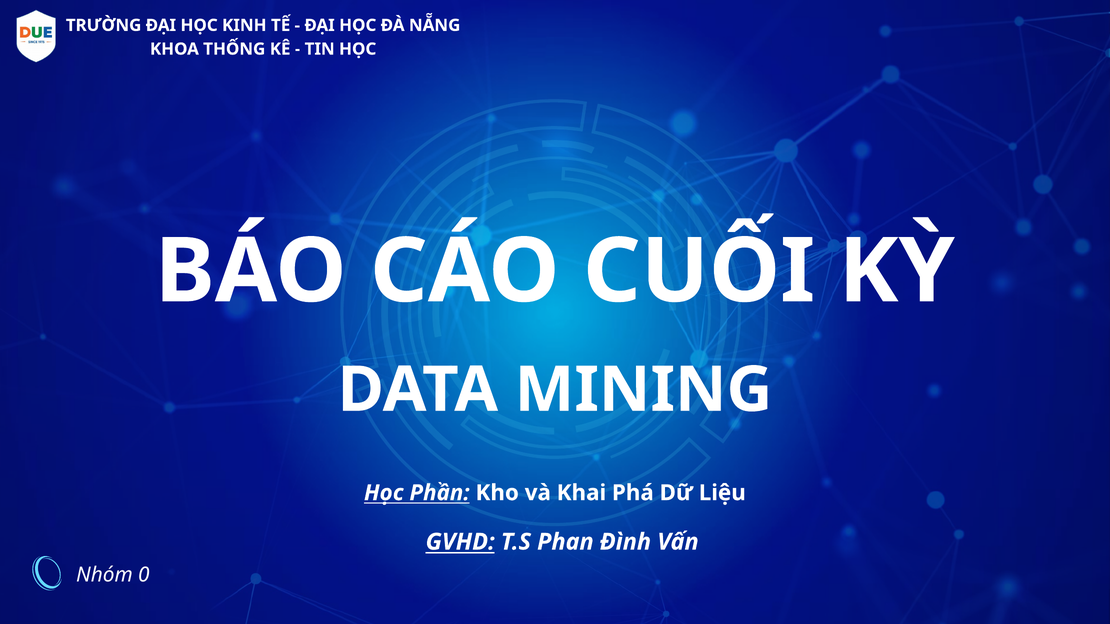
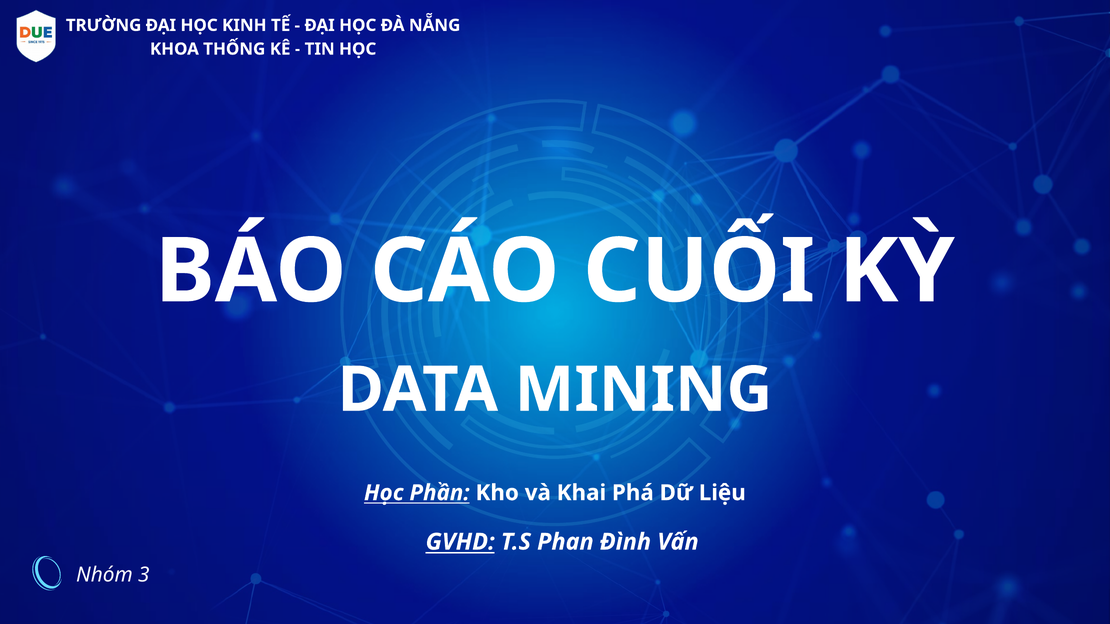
0: 0 -> 3
